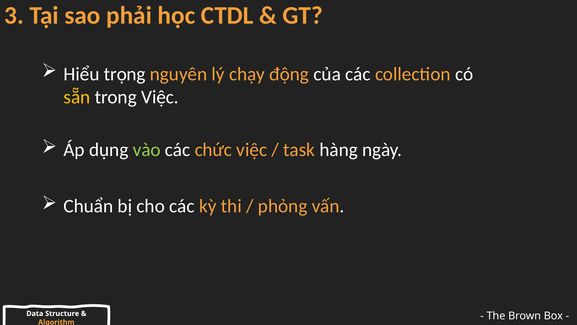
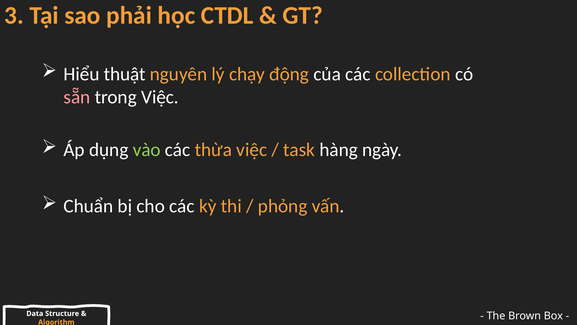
trọng: trọng -> thuật
sẵn colour: yellow -> pink
chức: chức -> thừa
